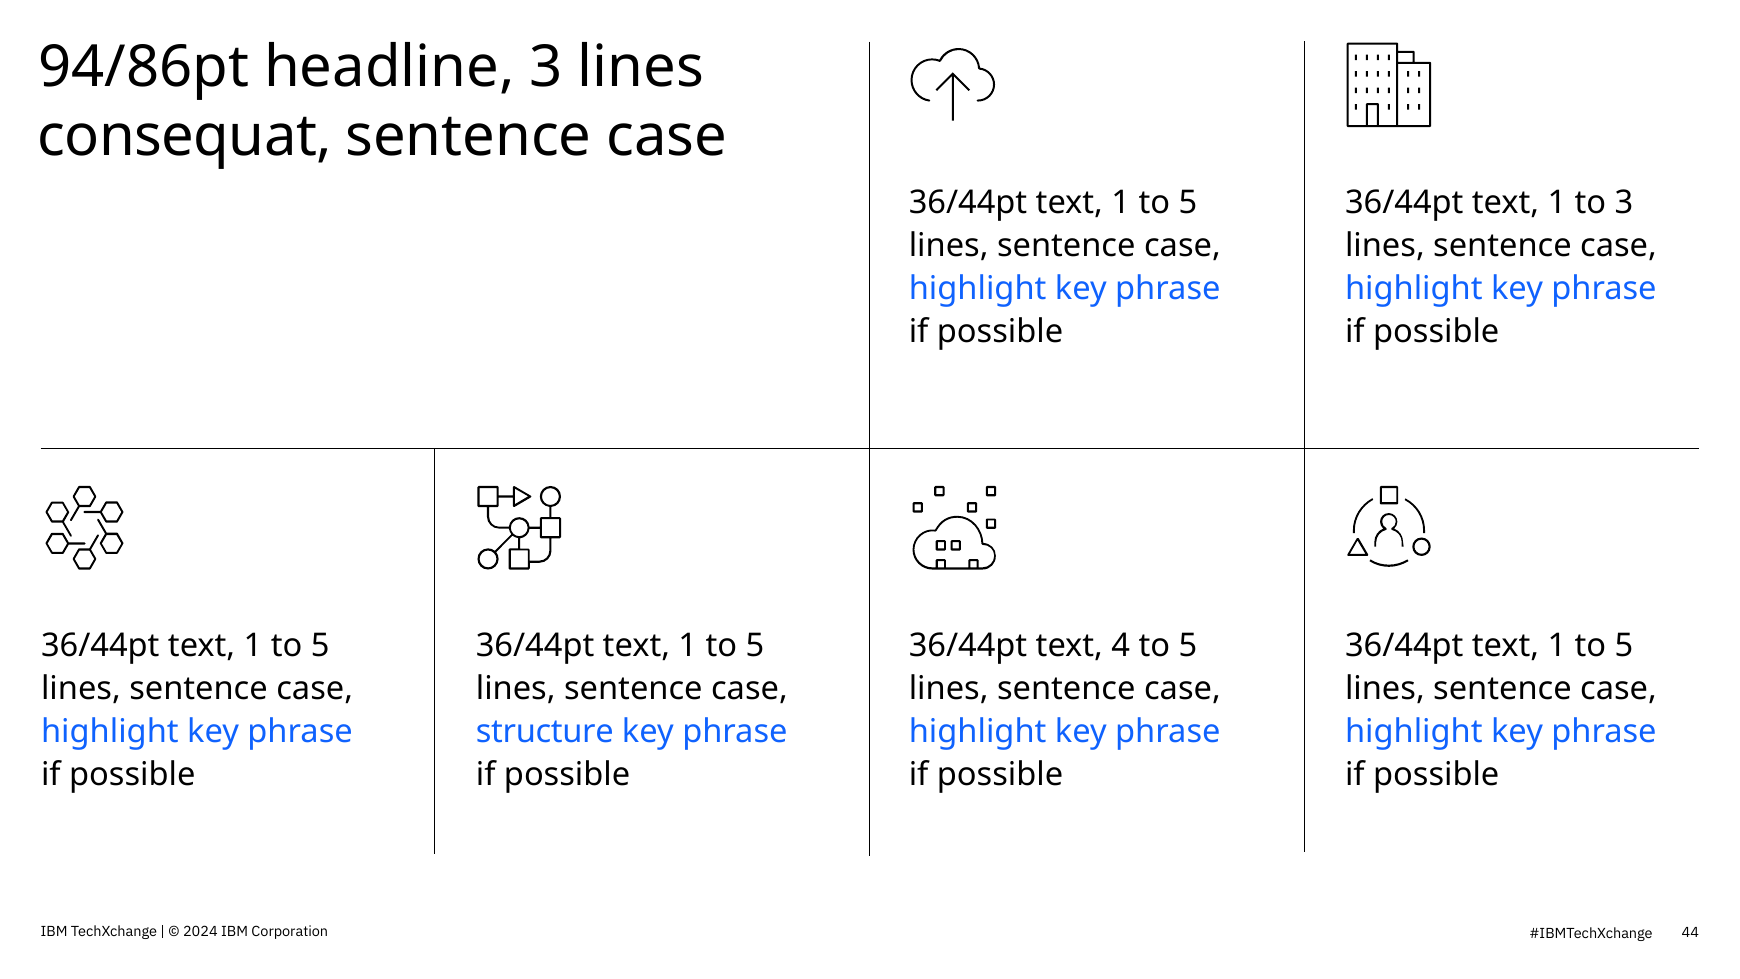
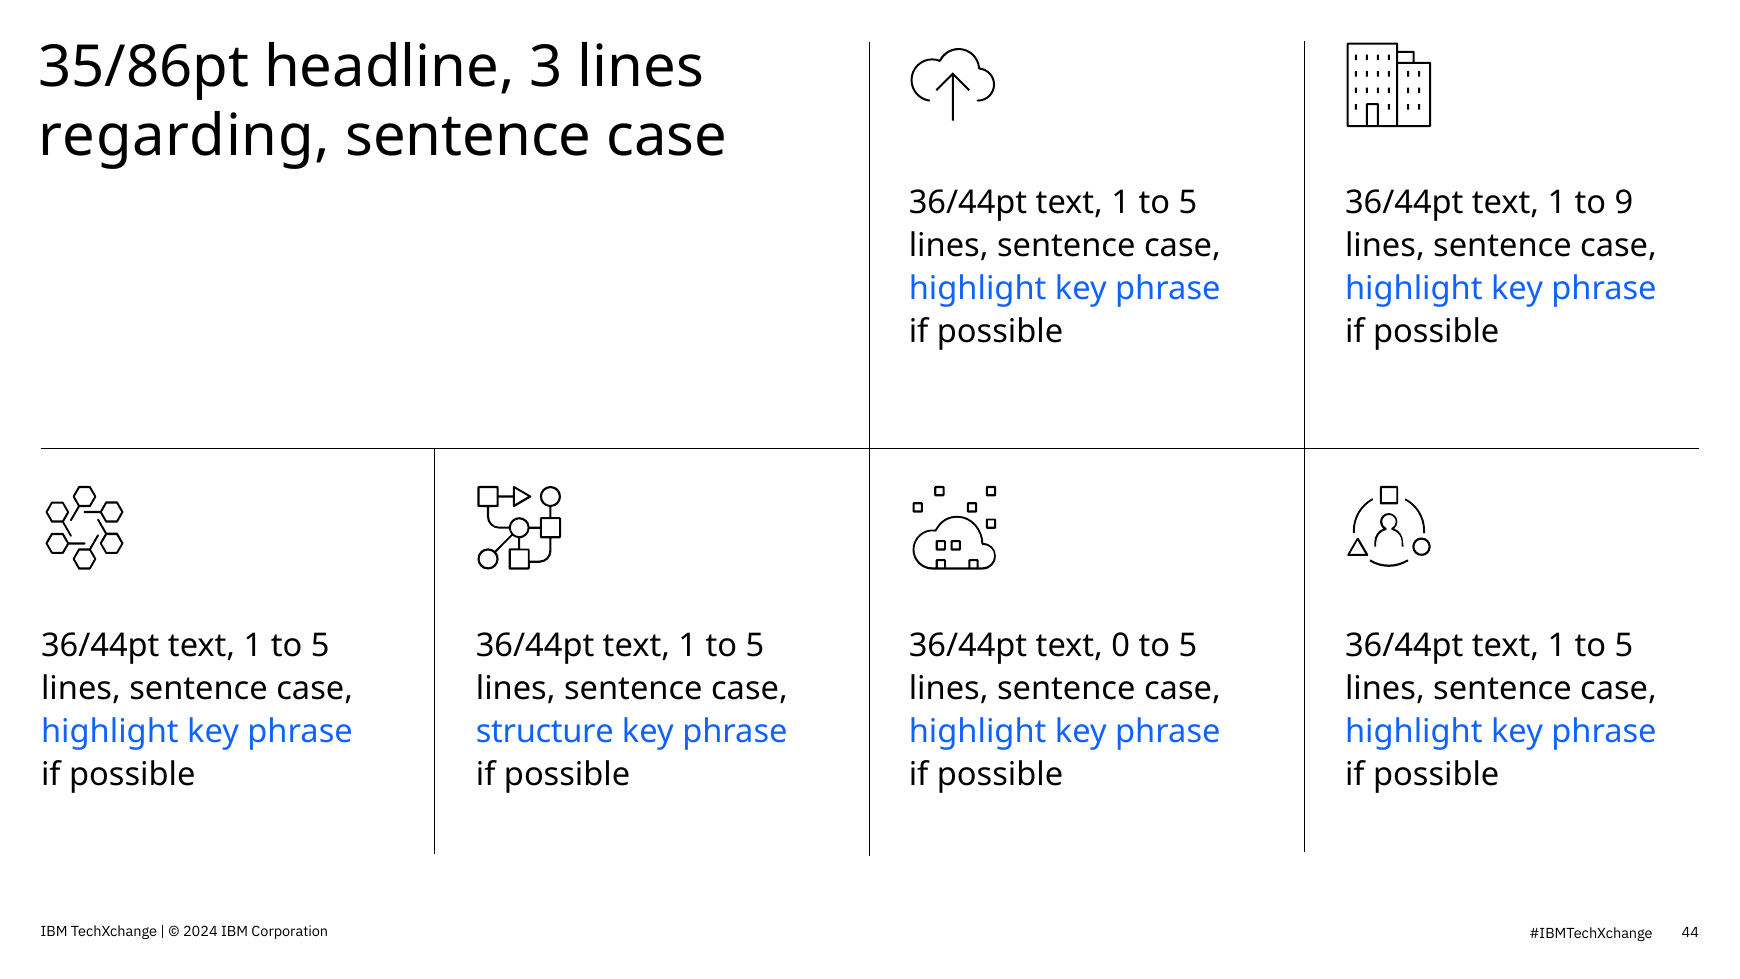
94/86pt: 94/86pt -> 35/86pt
consequat: consequat -> regarding
to 3: 3 -> 9
4: 4 -> 0
